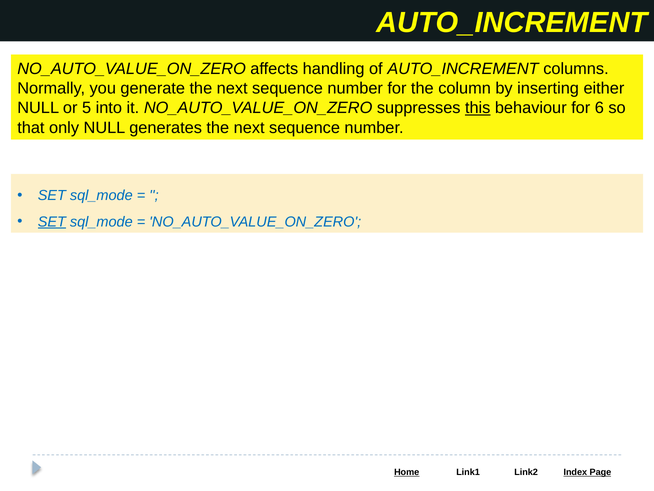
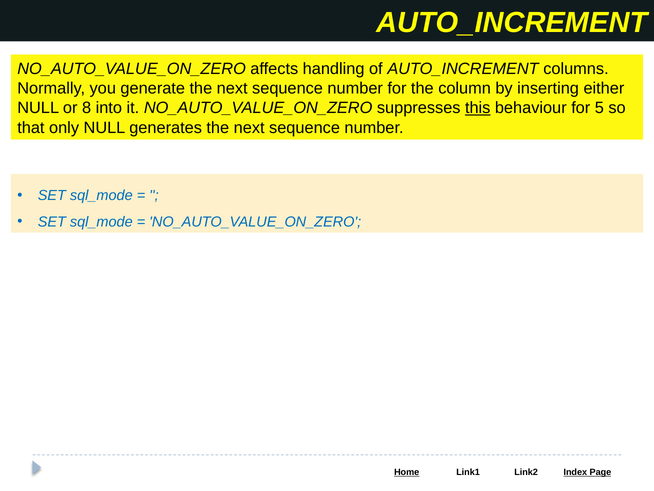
5: 5 -> 8
6: 6 -> 5
SET at (52, 222) underline: present -> none
